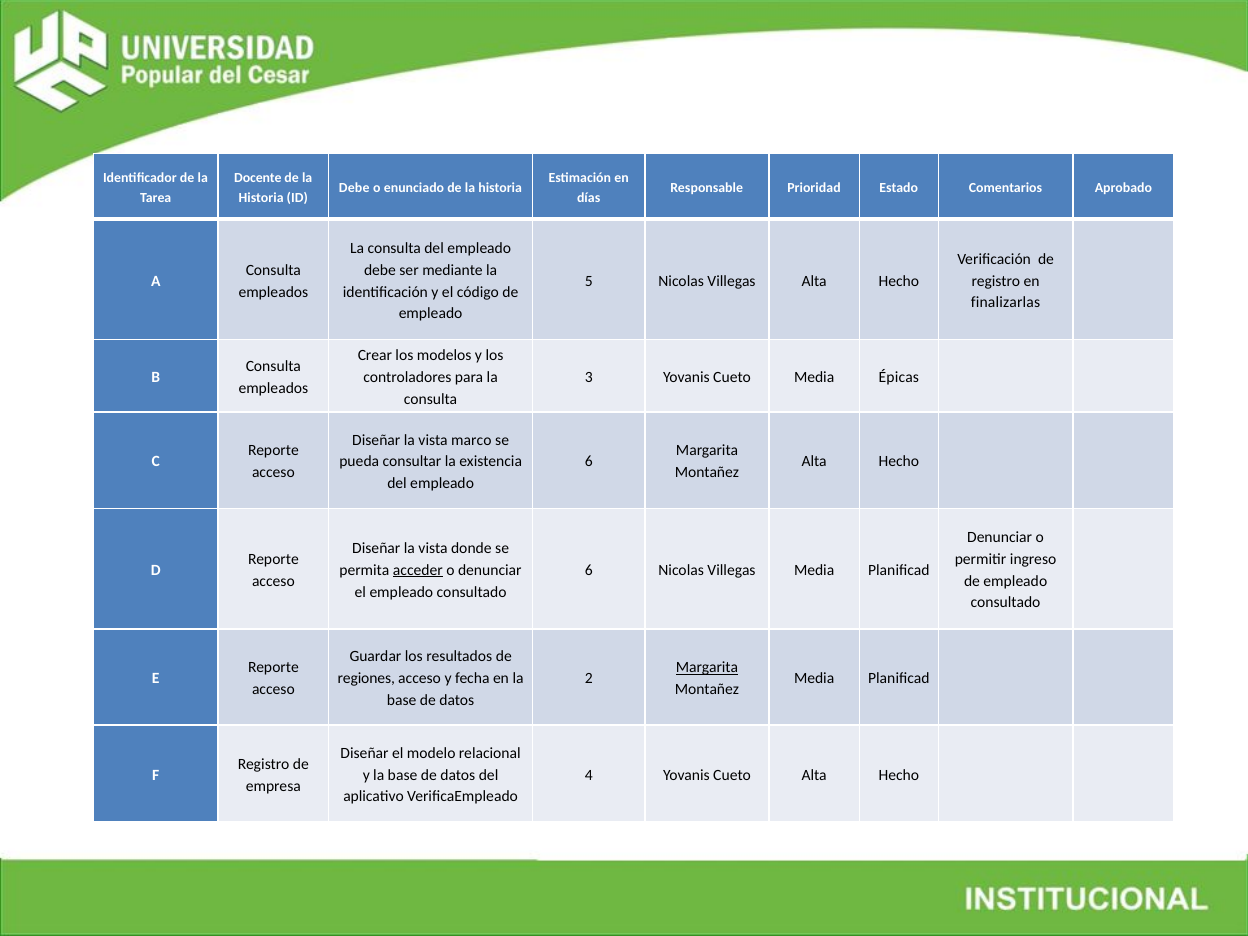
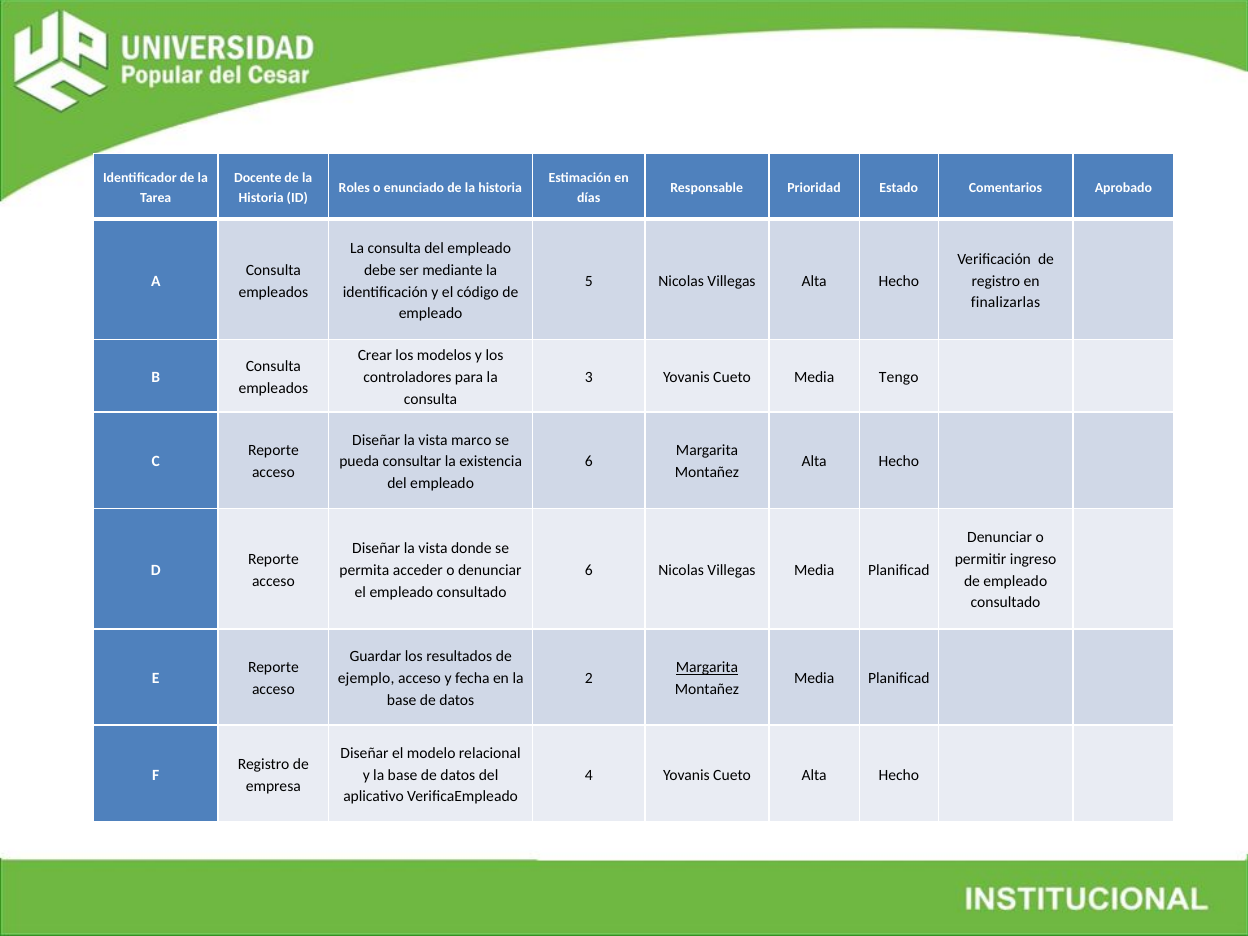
Debe at (354, 188): Debe -> Roles
Épicas: Épicas -> Tengo
acceder underline: present -> none
regiones: regiones -> ejemplo
